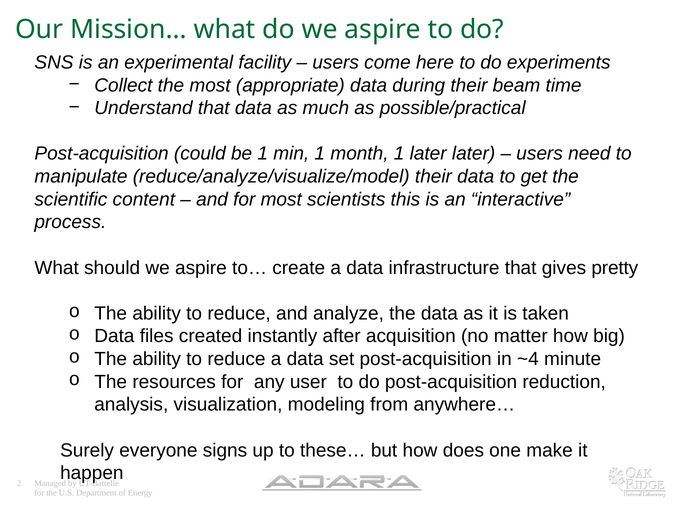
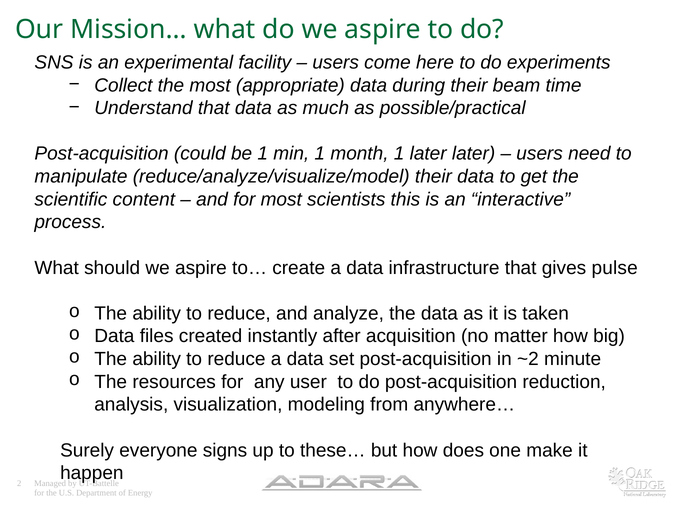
pretty: pretty -> pulse
~4: ~4 -> ~2
